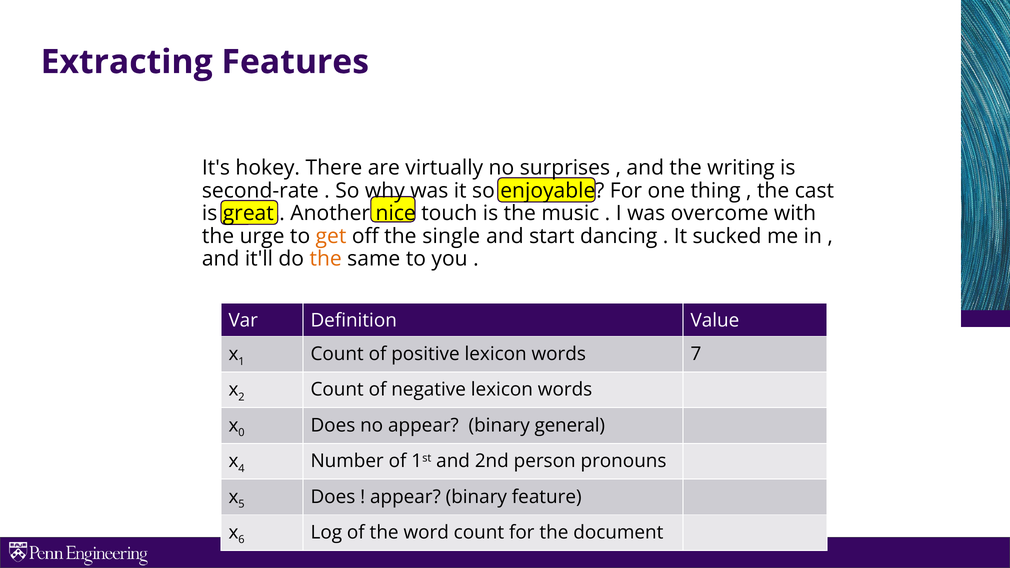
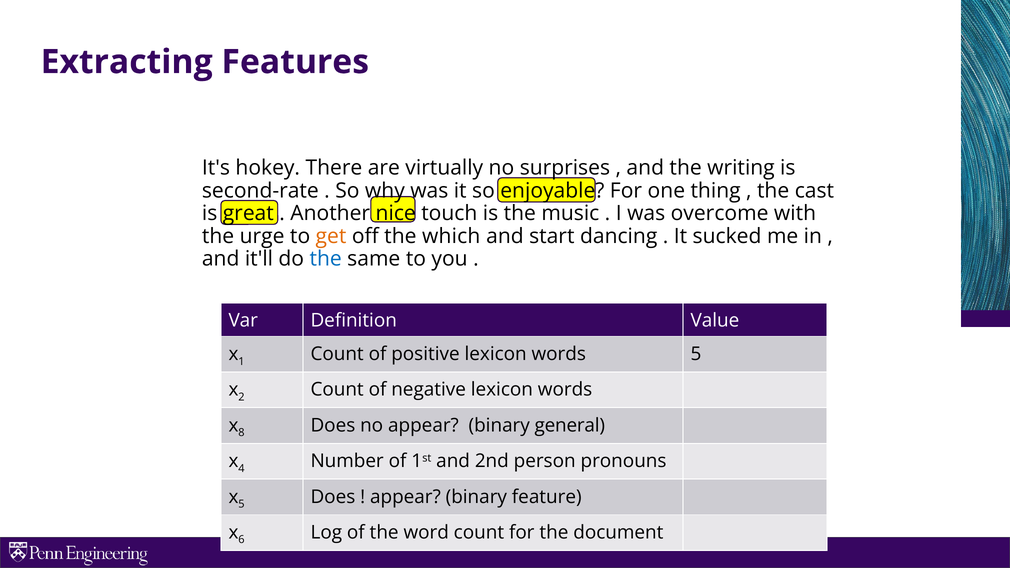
single: single -> which
the at (326, 259) colour: orange -> blue
words 7: 7 -> 5
0: 0 -> 8
